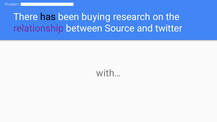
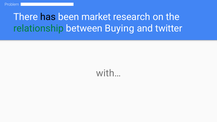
buying: buying -> market
relationship colour: purple -> green
Source: Source -> Buying
